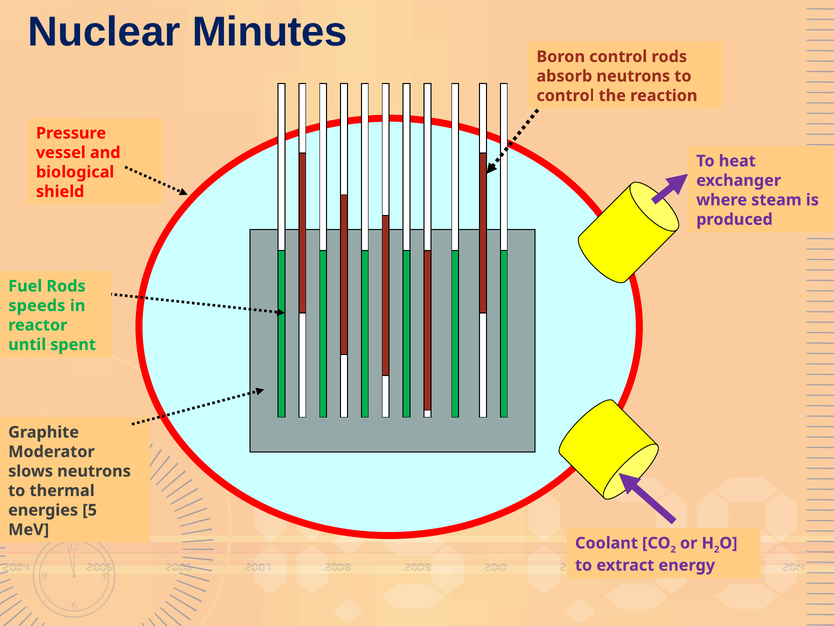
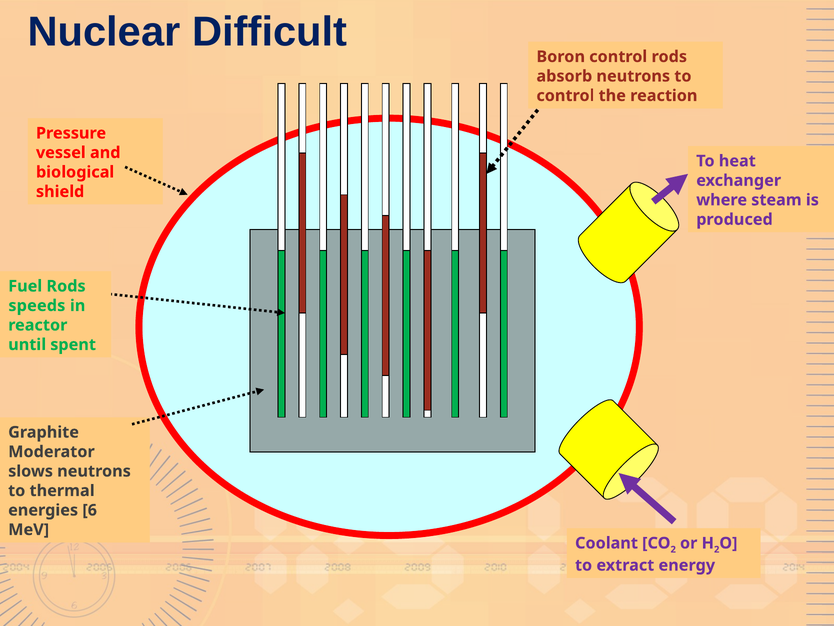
Minutes: Minutes -> Difficult
5: 5 -> 6
